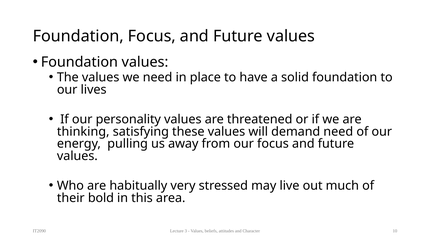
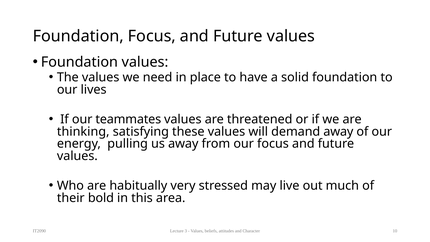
personality: personality -> teammates
demand need: need -> away
